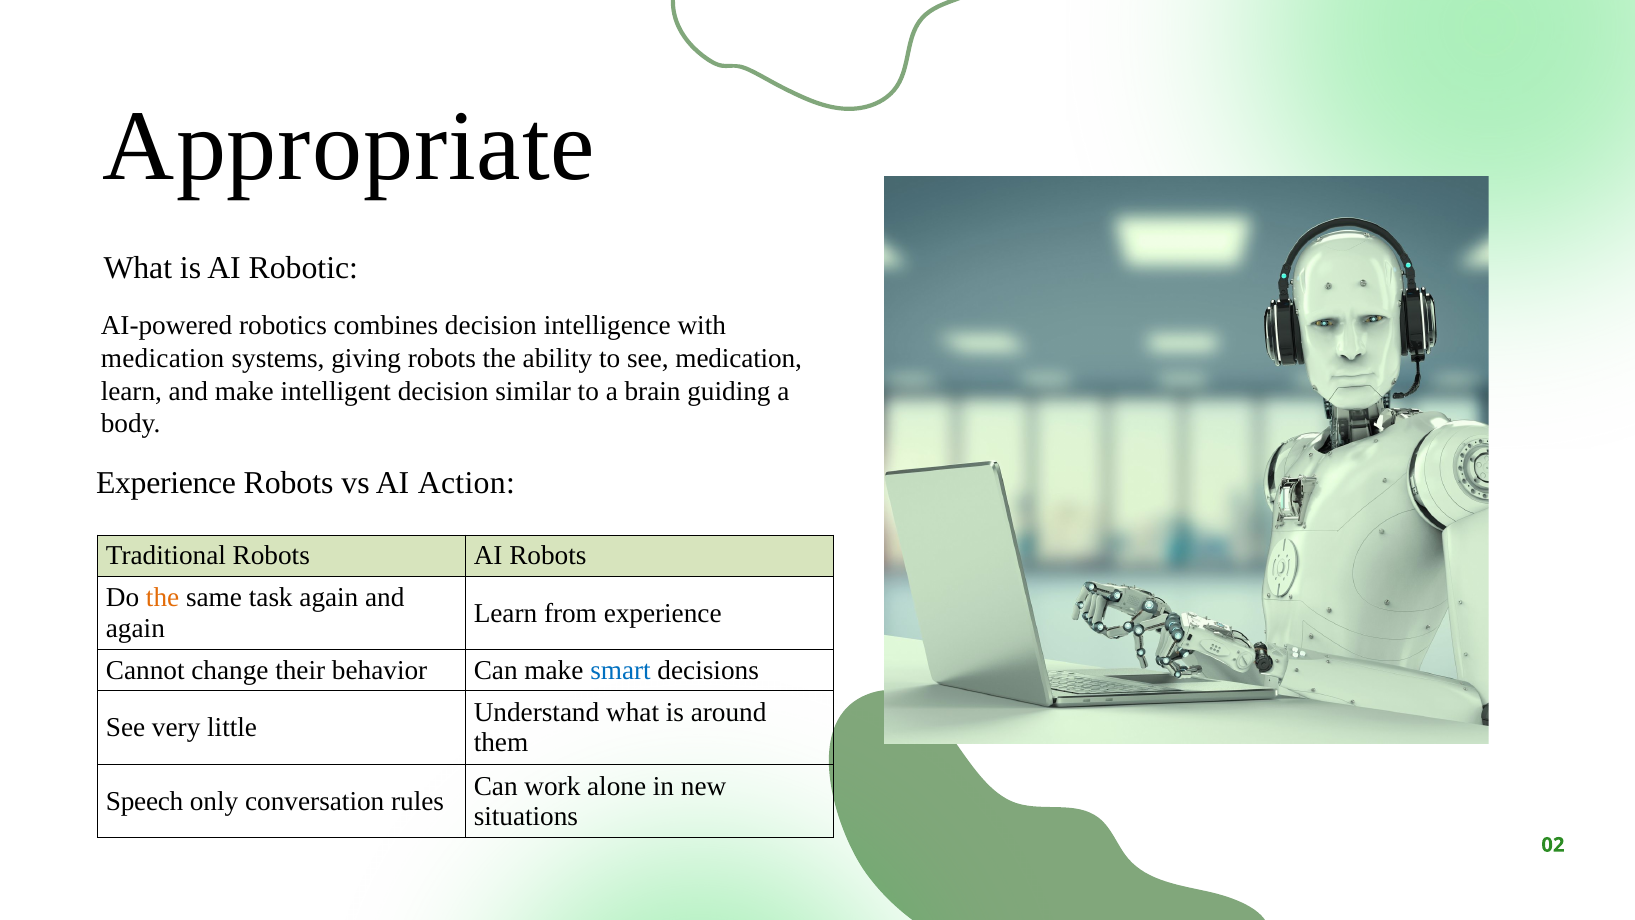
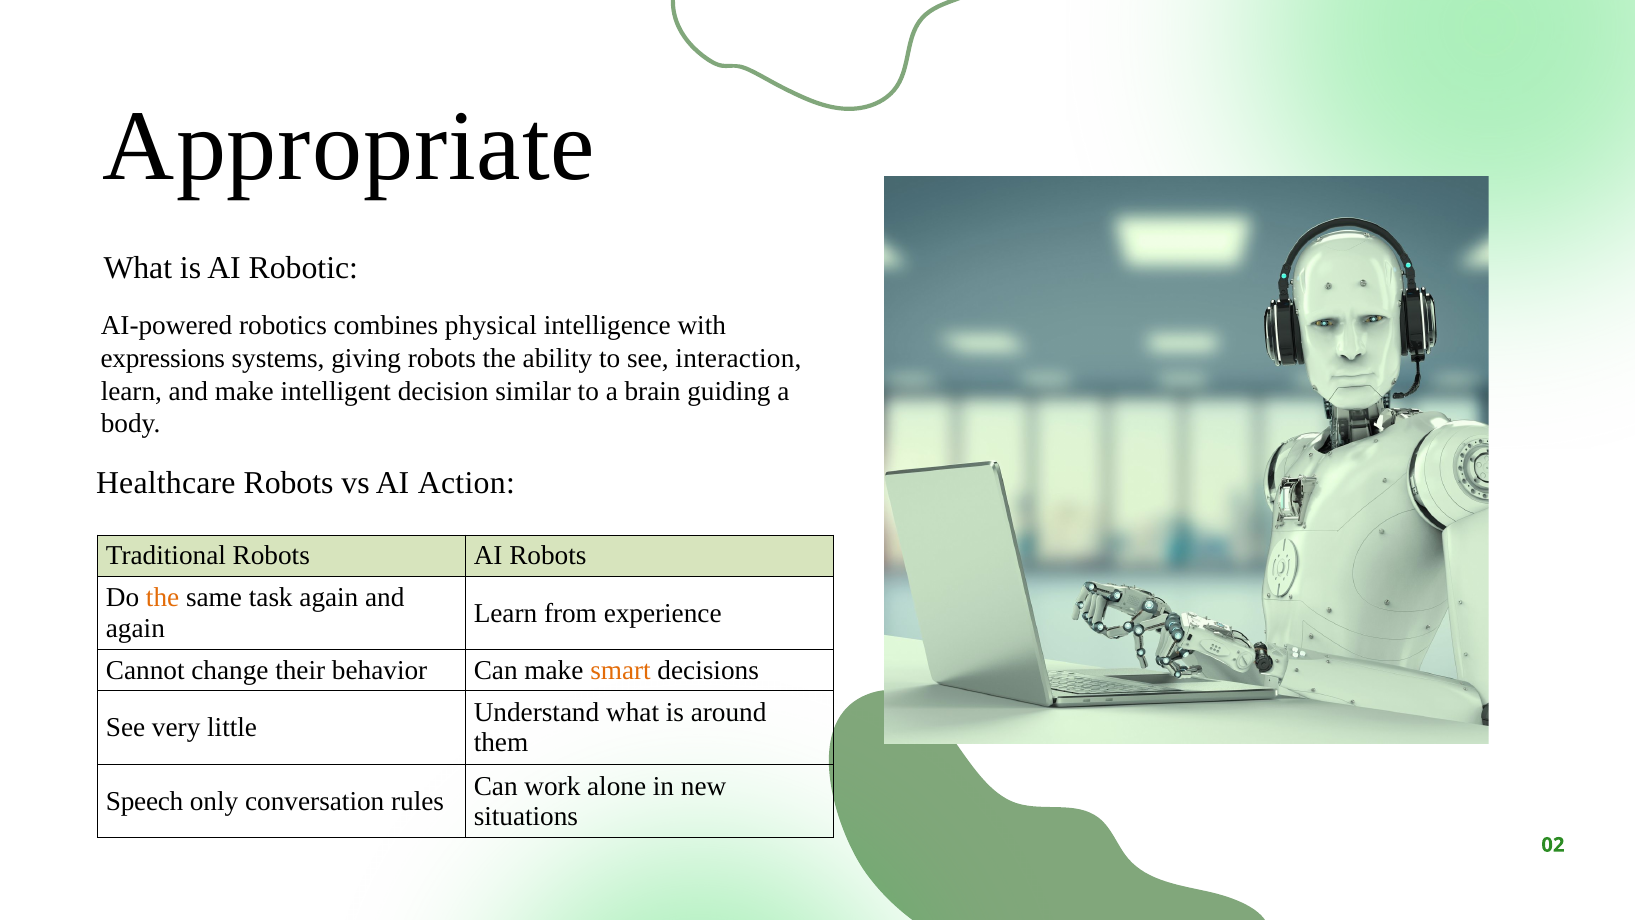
combines decision: decision -> physical
medication at (163, 358): medication -> expressions
see medication: medication -> interaction
Experience at (166, 483): Experience -> Healthcare
smart colour: blue -> orange
